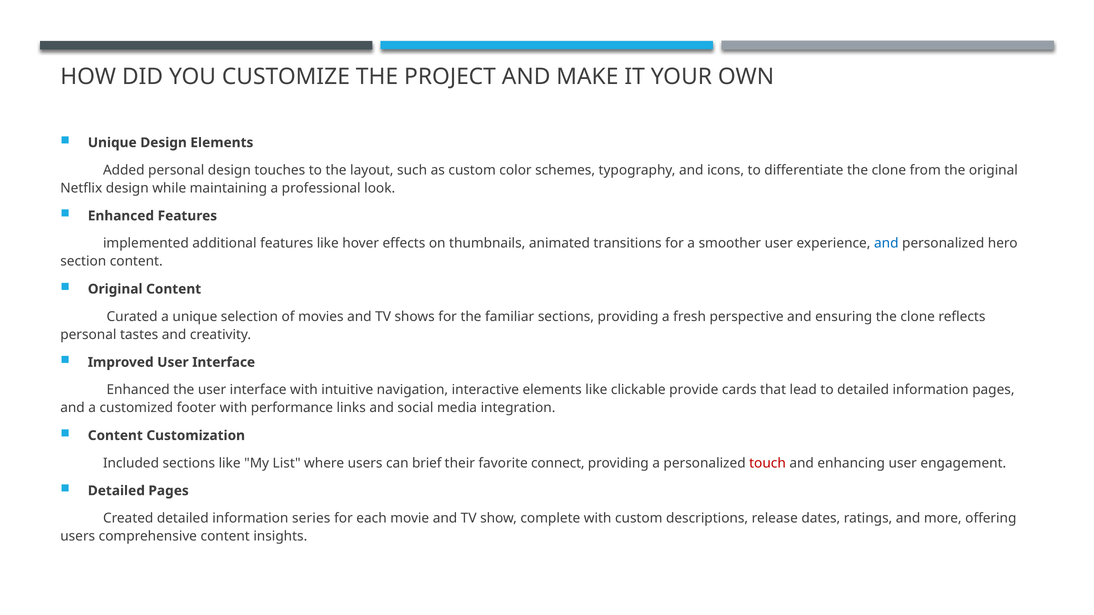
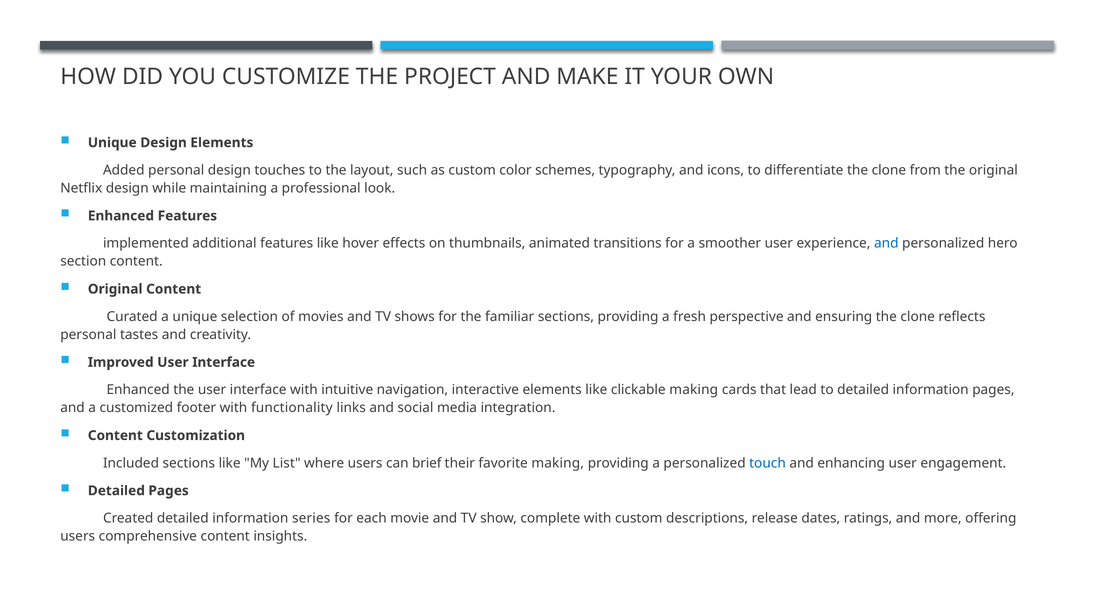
clickable provide: provide -> making
performance: performance -> functionality
favorite connect: connect -> making
touch colour: red -> blue
